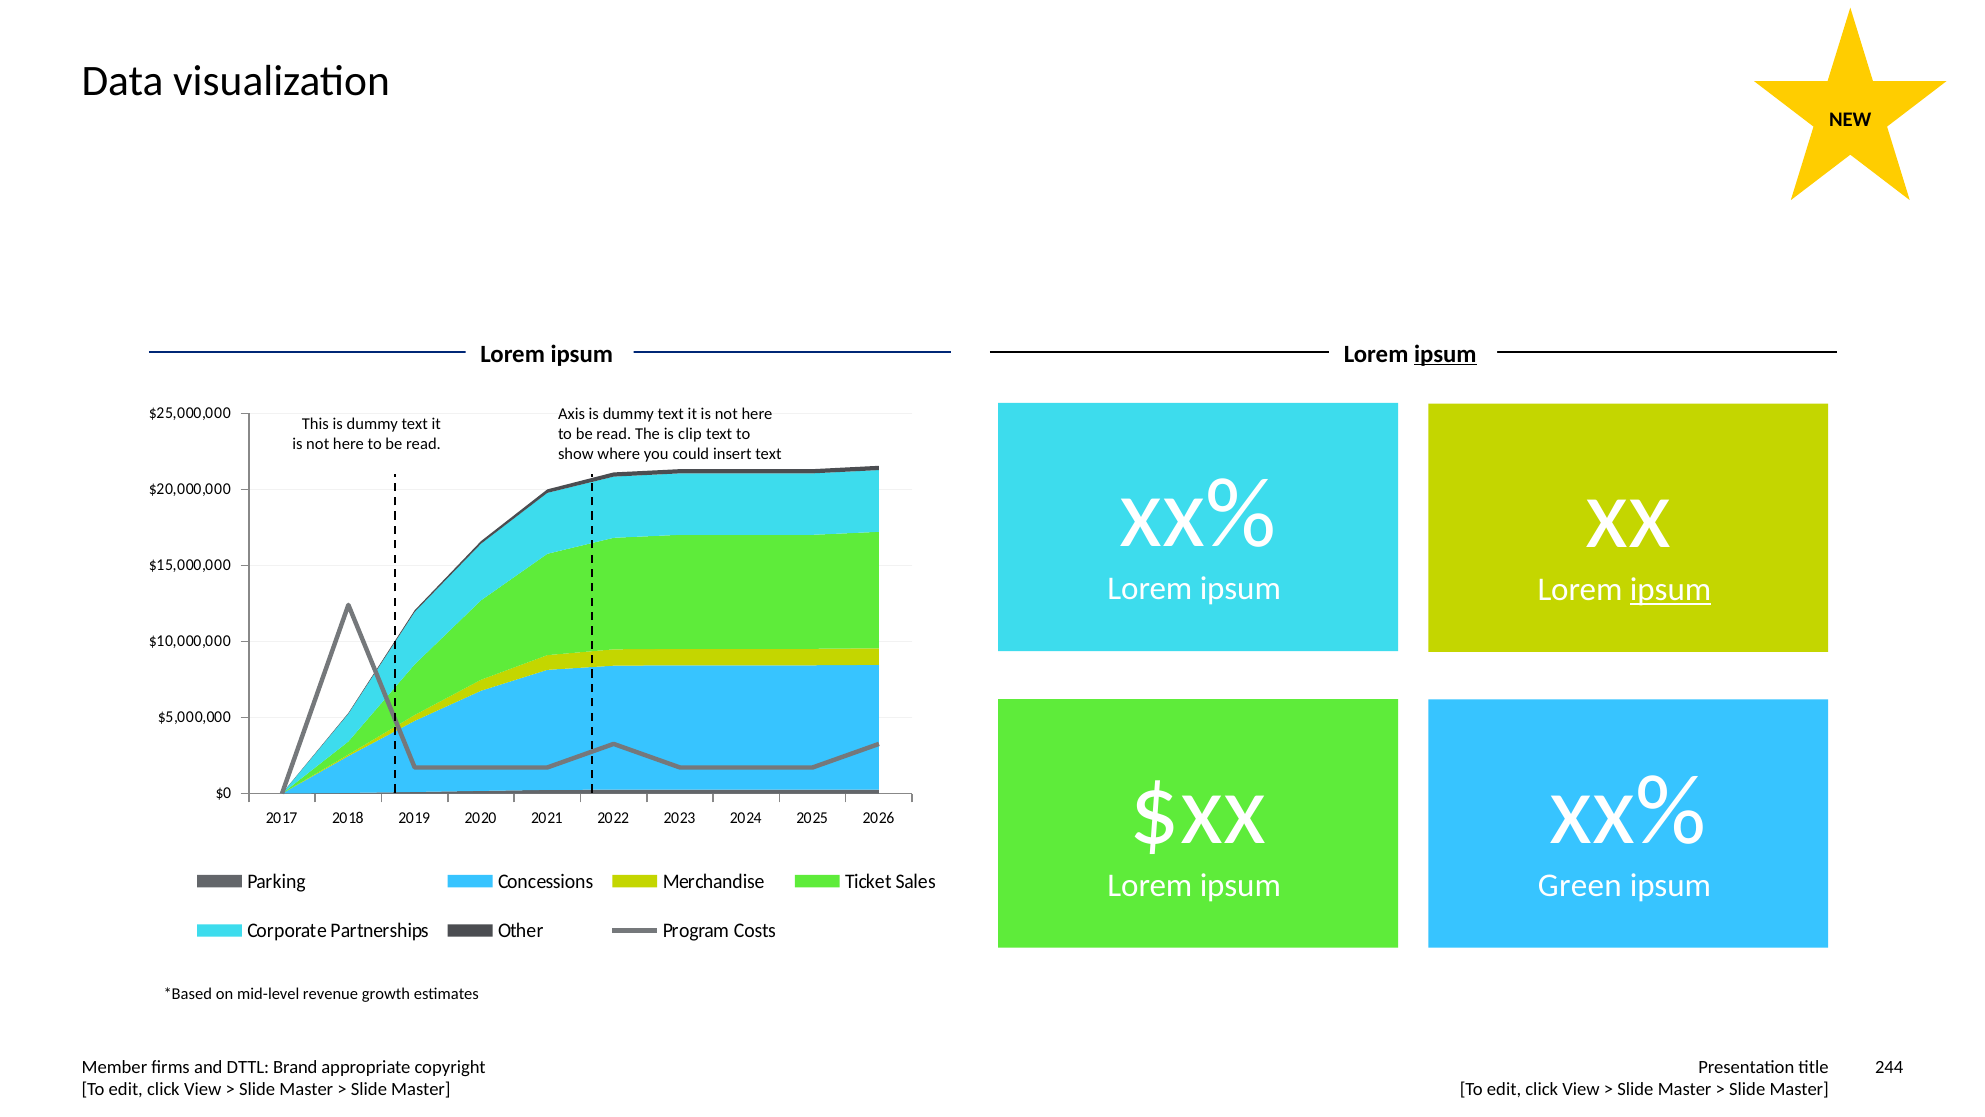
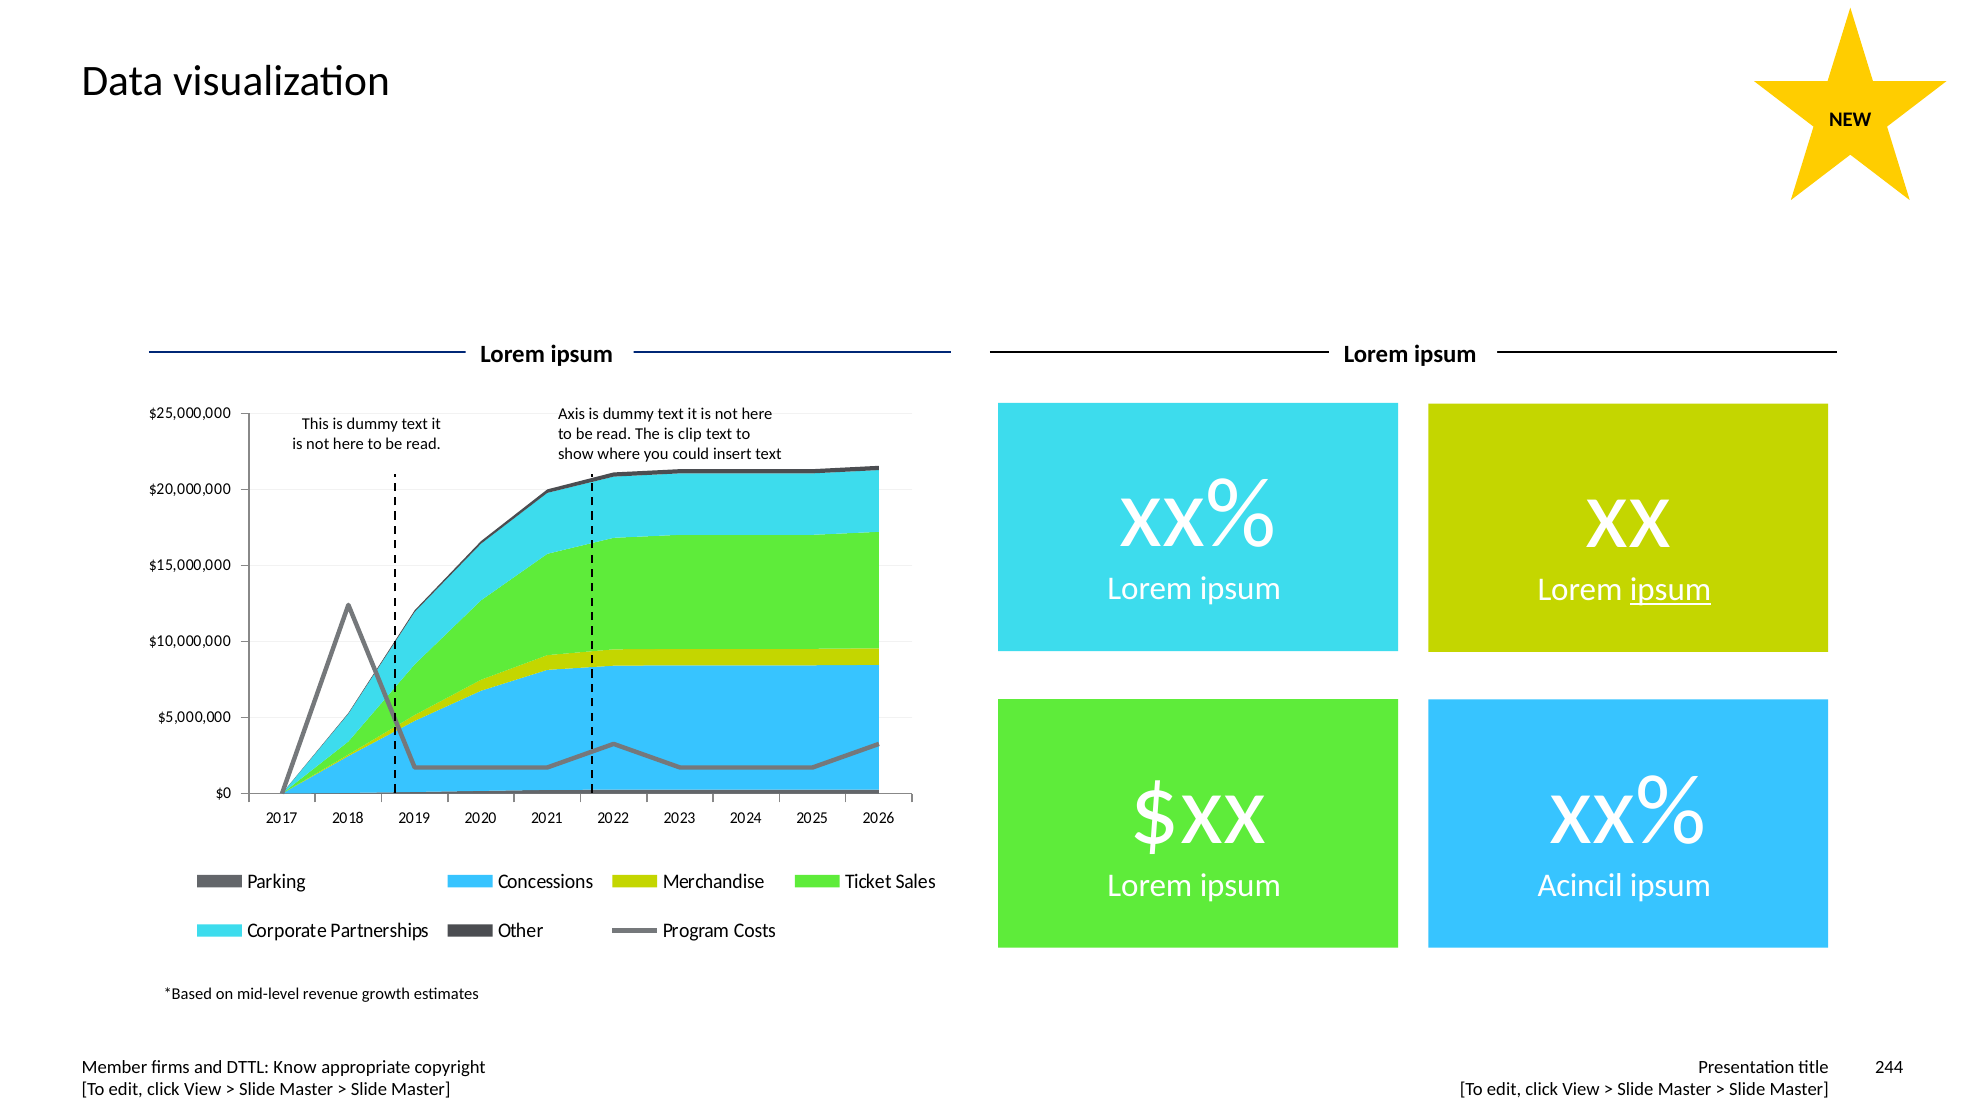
ipsum at (1445, 354) underline: present -> none
Green: Green -> Acincil
Brand: Brand -> Know
